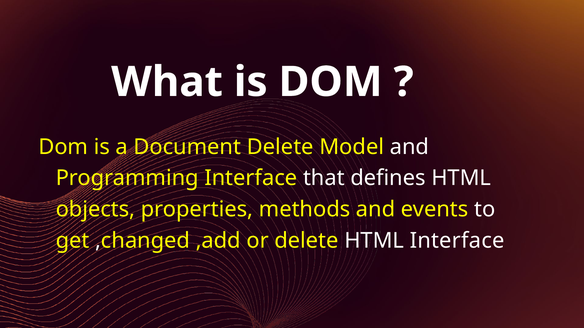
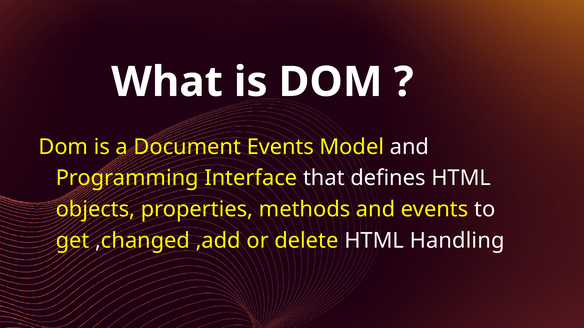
Document Delete: Delete -> Events
HTML Interface: Interface -> Handling
